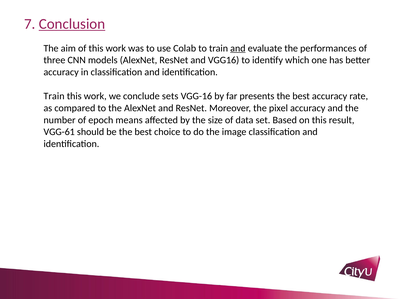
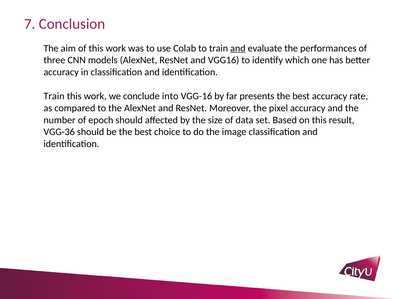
Conclusion underline: present -> none
sets: sets -> into
epoch means: means -> should
VGG-61: VGG-61 -> VGG-36
